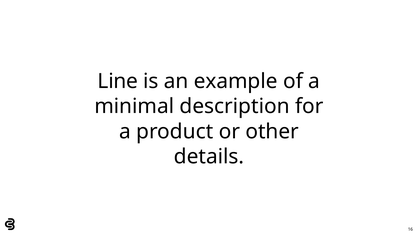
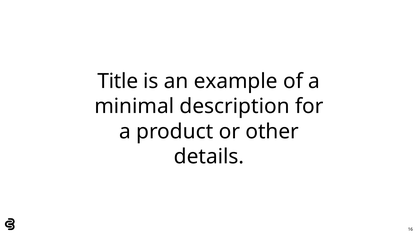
Line: Line -> Title
